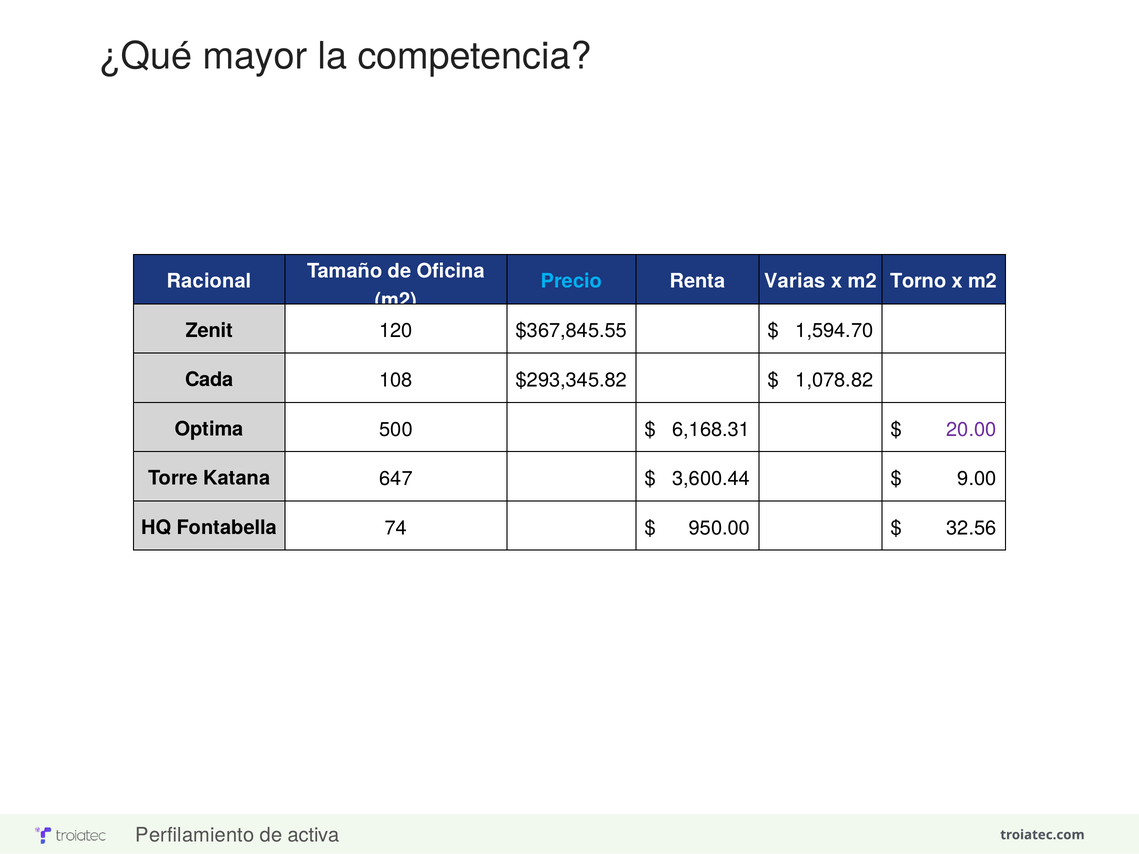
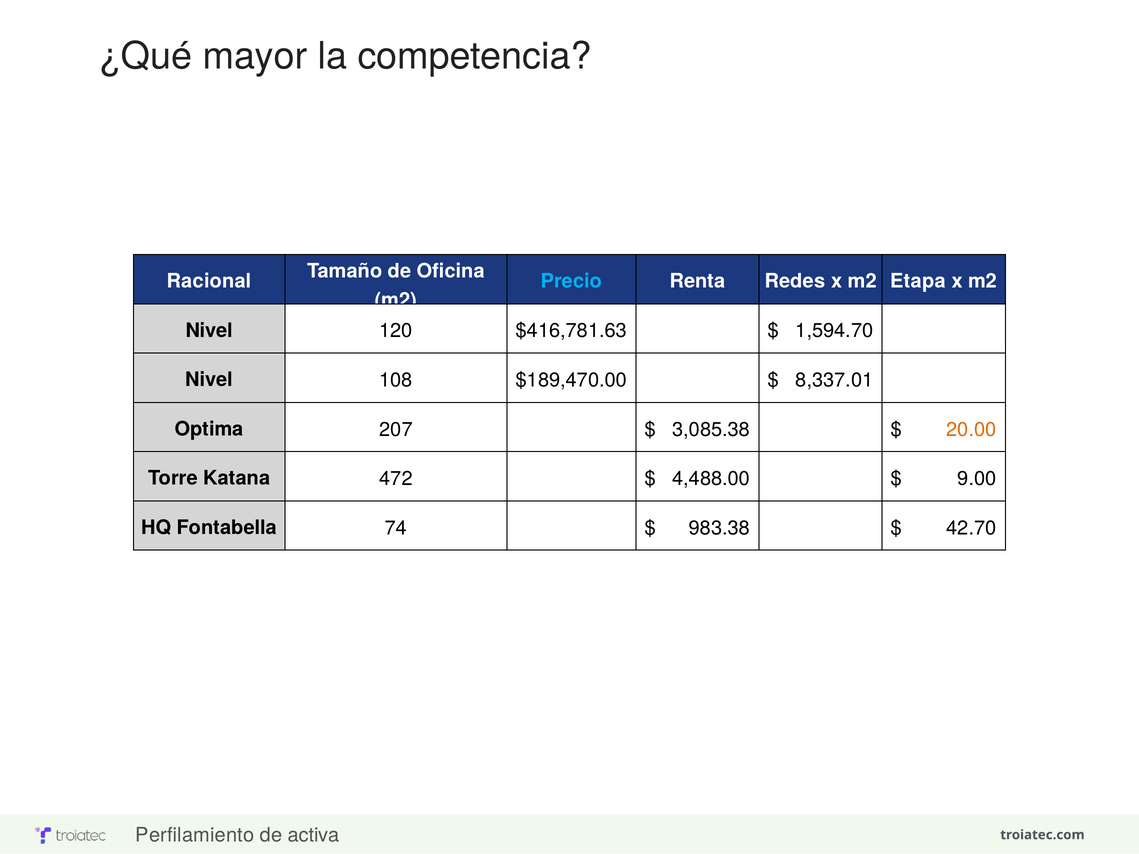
Varias: Varias -> Redes
Torno: Torno -> Etapa
Zenit at (209, 331): Zenit -> Nivel
$367,845.55: $367,845.55 -> $416,781.63
Cada at (209, 380): Cada -> Nivel
$293,345.82: $293,345.82 -> $189,470.00
1,078.82: 1,078.82 -> 8,337.01
500: 500 -> 207
6,168.31: 6,168.31 -> 3,085.38
20.00 colour: purple -> orange
647: 647 -> 472
3,600.44: 3,600.44 -> 4,488.00
950.00: 950.00 -> 983.38
32.56: 32.56 -> 42.70
